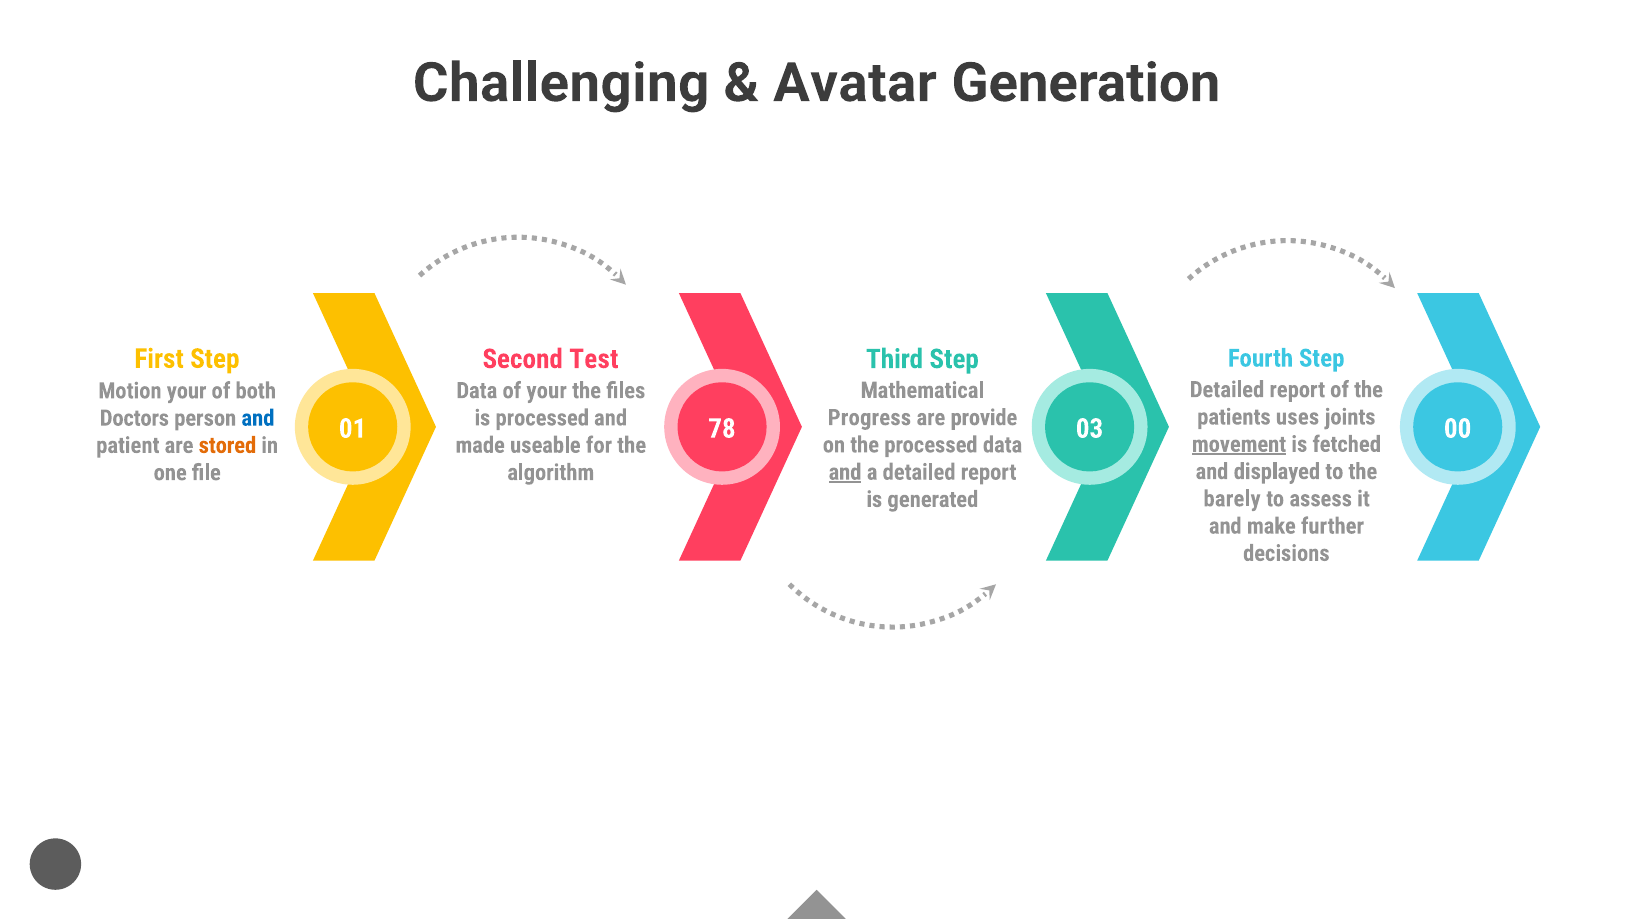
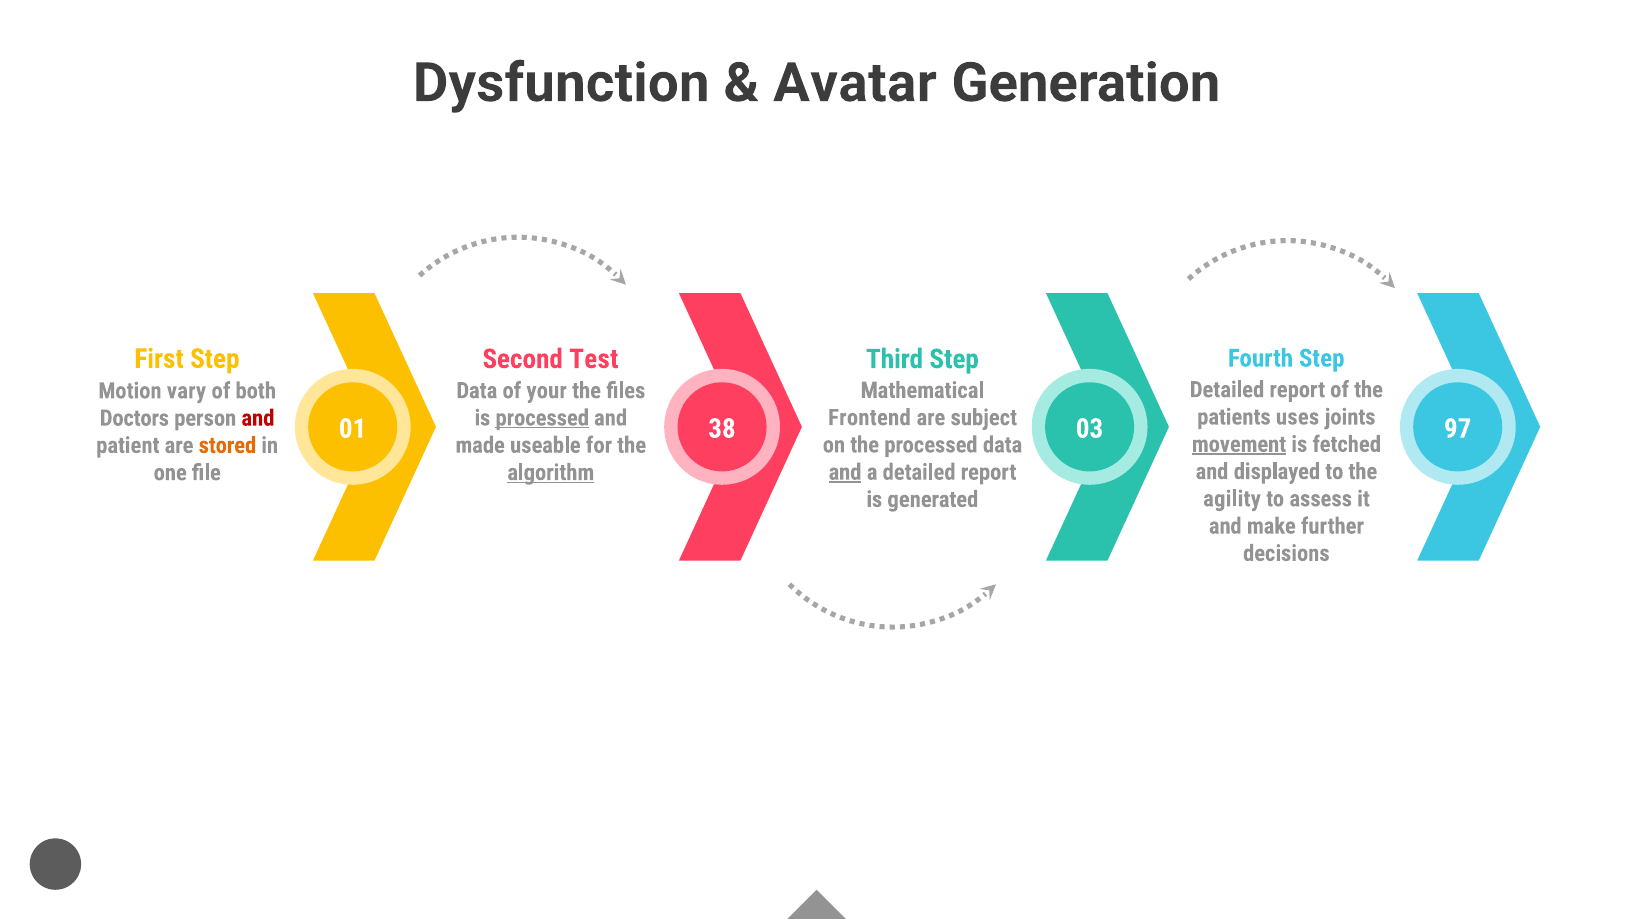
Challenging: Challenging -> Dysfunction
Motion your: your -> vary
Progress: Progress -> Frontend
provide: provide -> subject
processed at (542, 418) underline: none -> present
and at (258, 418) colour: blue -> red
78: 78 -> 38
00: 00 -> 97
algorithm underline: none -> present
barely: barely -> agility
